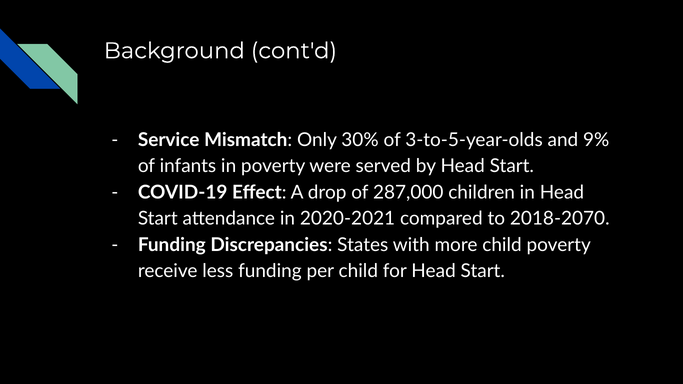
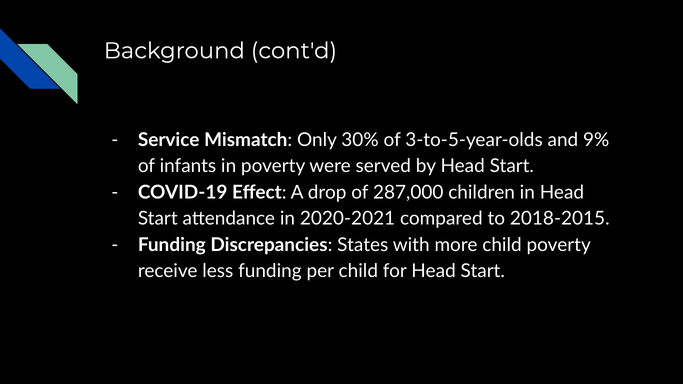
2018-2070: 2018-2070 -> 2018-2015
